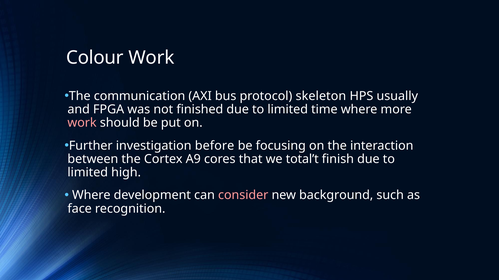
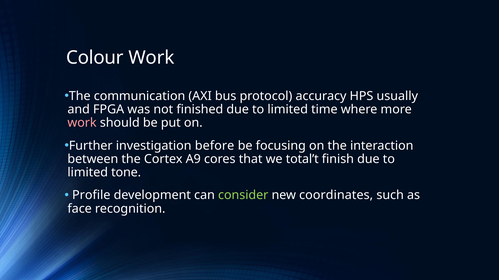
skeleton: skeleton -> accuracy
high: high -> tone
Where at (91, 196): Where -> Profile
consider colour: pink -> light green
background: background -> coordinates
